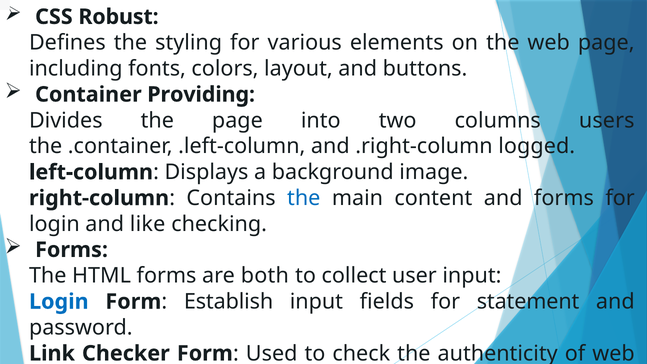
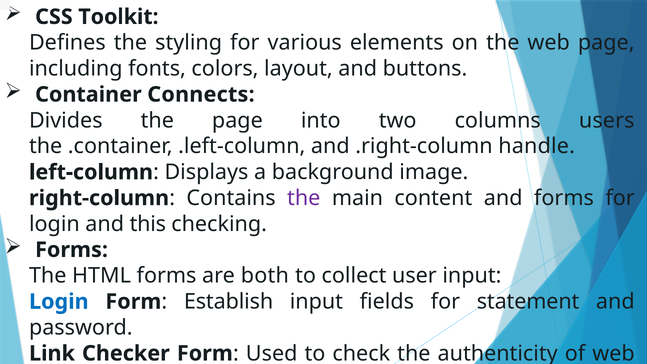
Robust: Robust -> Toolkit
Providing: Providing -> Connects
logged: logged -> handle
the at (304, 198) colour: blue -> purple
like: like -> this
